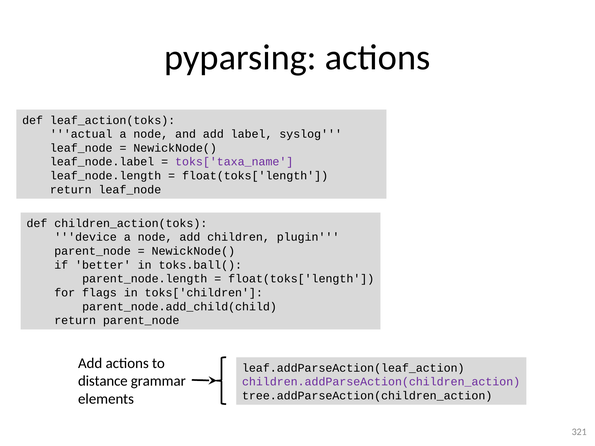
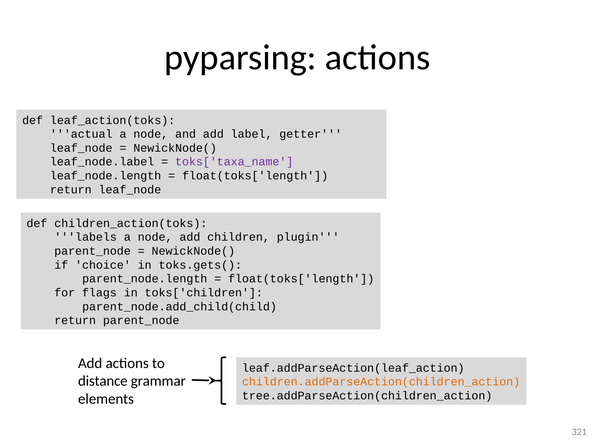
syslog: syslog -> getter
device: device -> labels
better: better -> choice
toks.ball(: toks.ball( -> toks.gets(
children.addParseAction(children_action colour: purple -> orange
